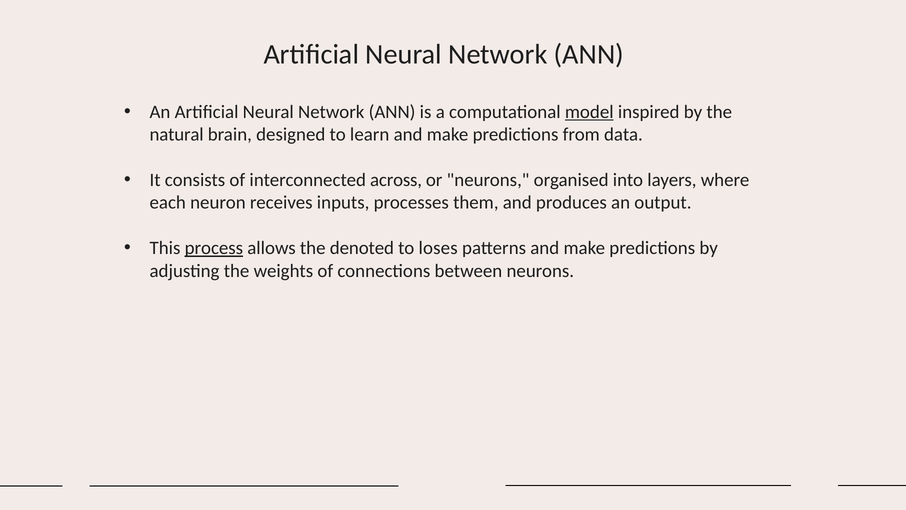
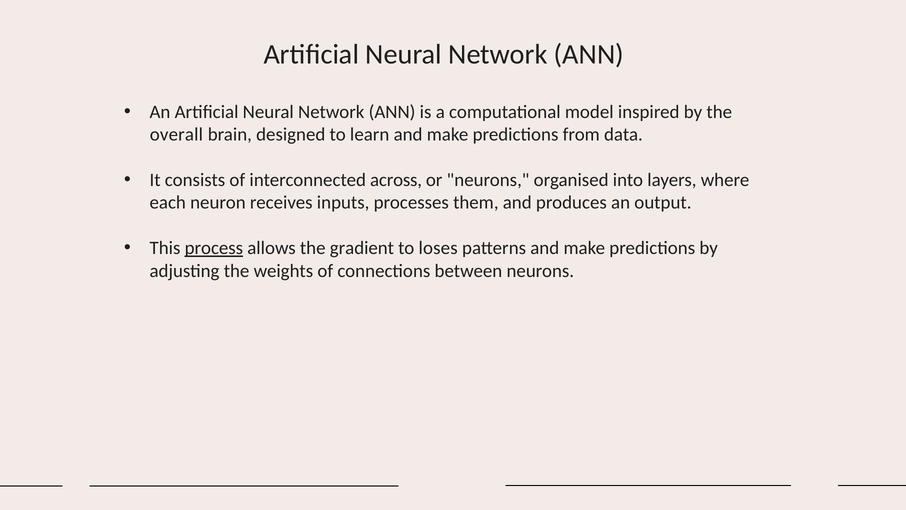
model underline: present -> none
natural: natural -> overall
denoted: denoted -> gradient
